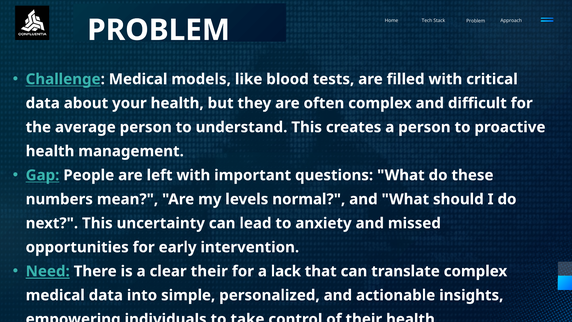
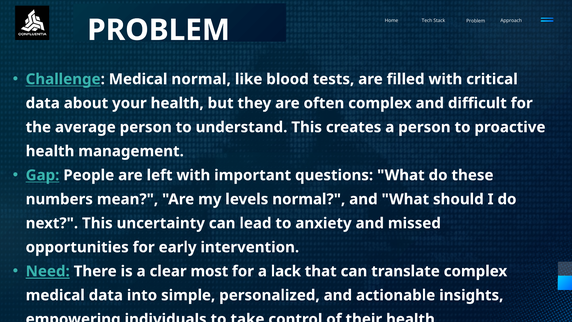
Medical models: models -> normal
clear their: their -> most
